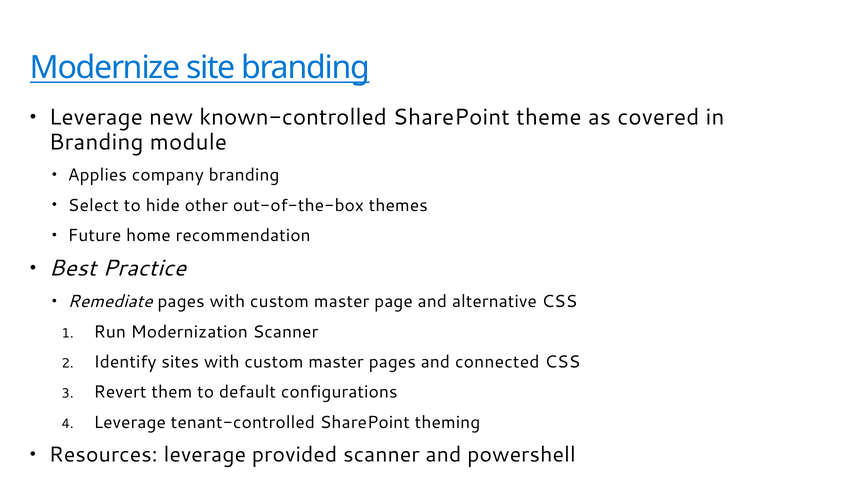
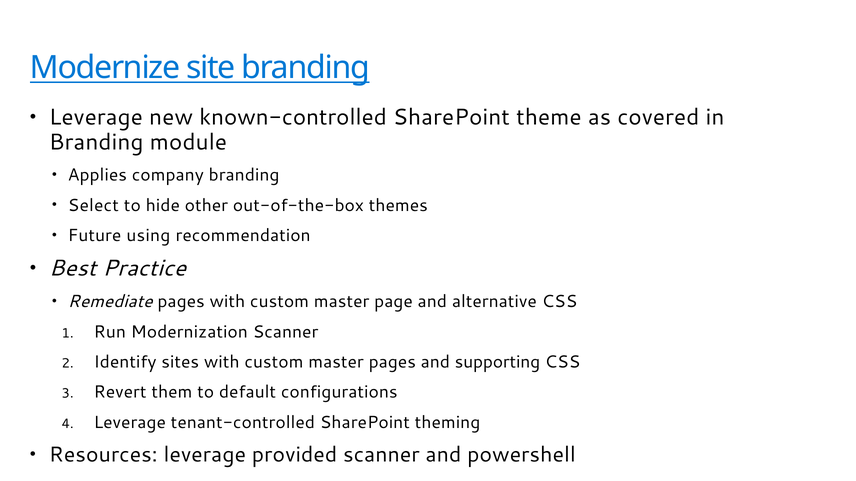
home: home -> using
connected: connected -> supporting
